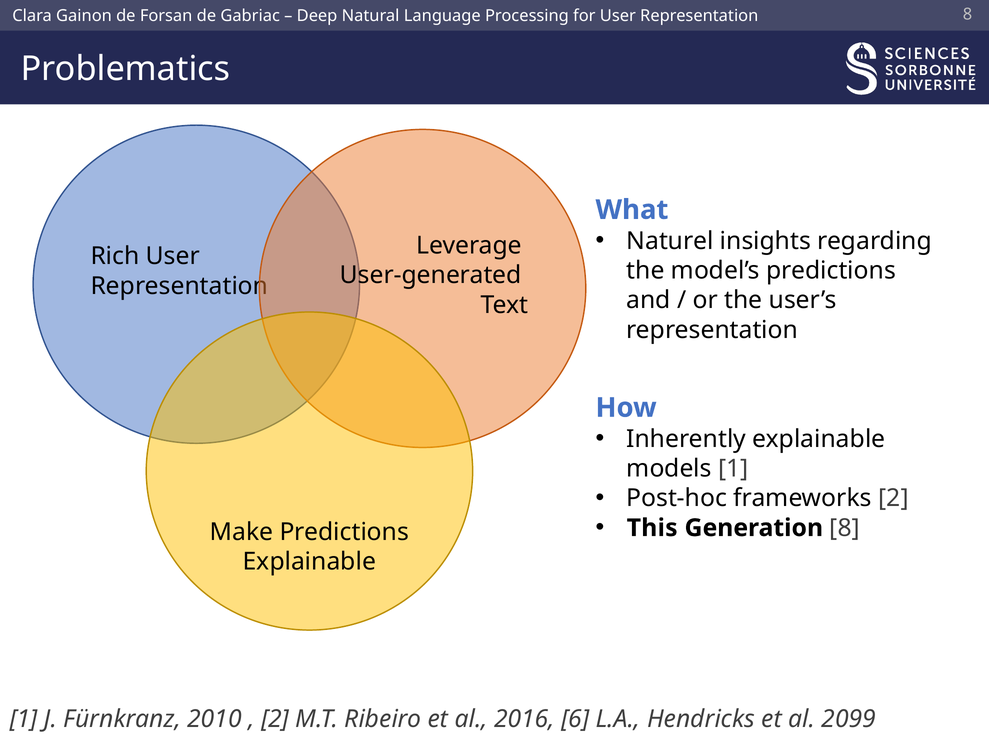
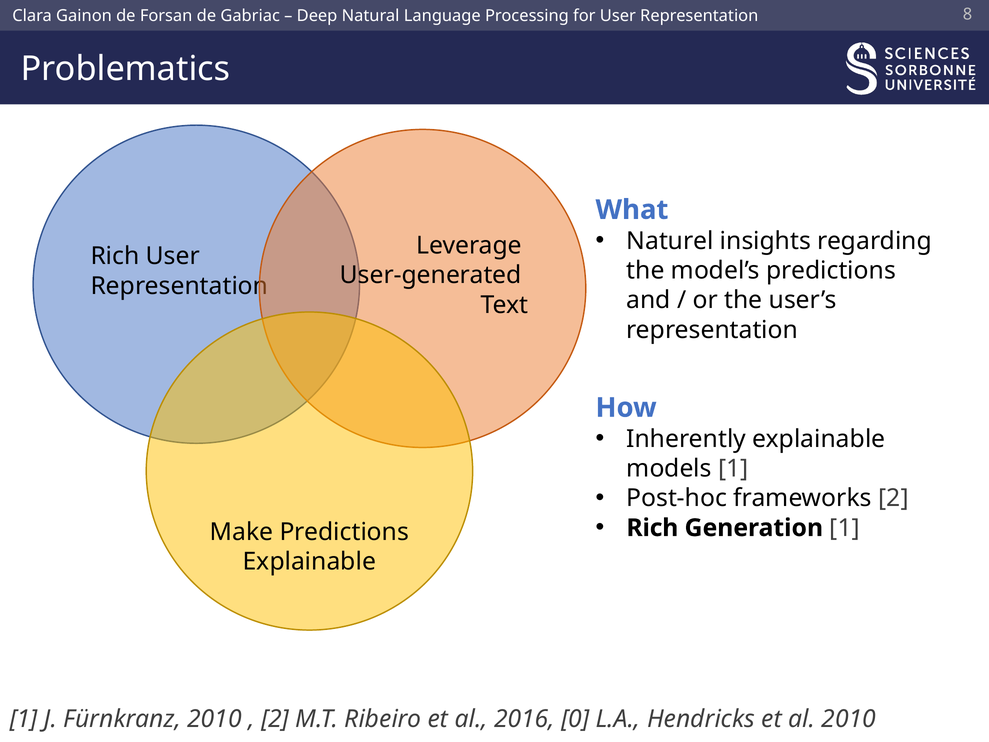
This at (652, 528): This -> Rich
Generation 8: 8 -> 1
6: 6 -> 0
al 2099: 2099 -> 2010
